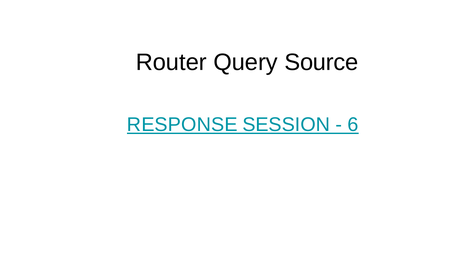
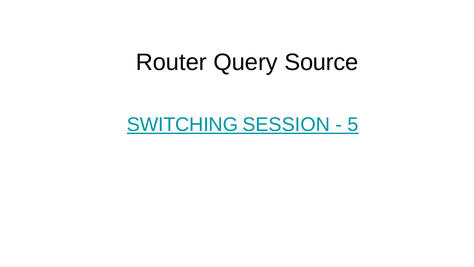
RESPONSE: RESPONSE -> SWITCHING
6: 6 -> 5
